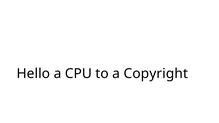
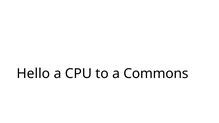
Copyright: Copyright -> Commons
